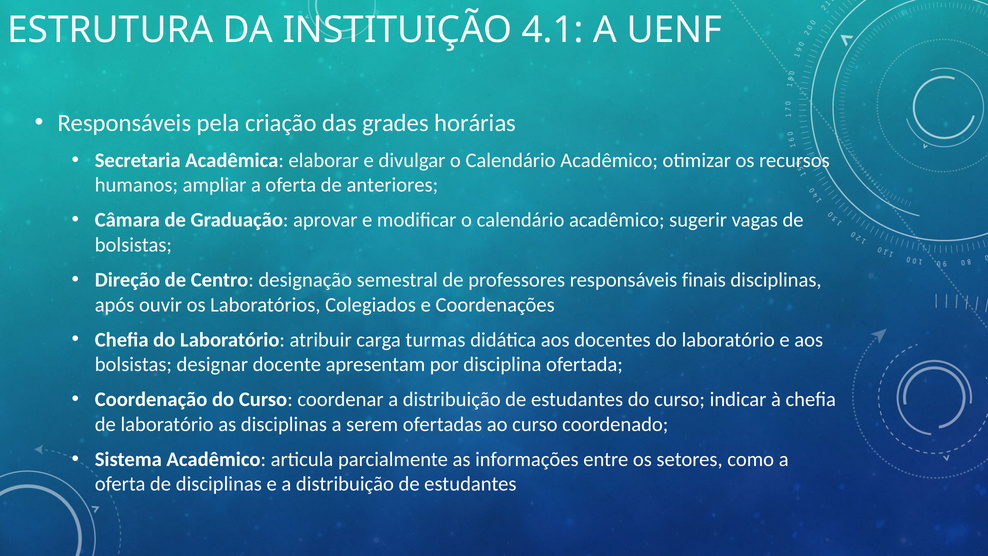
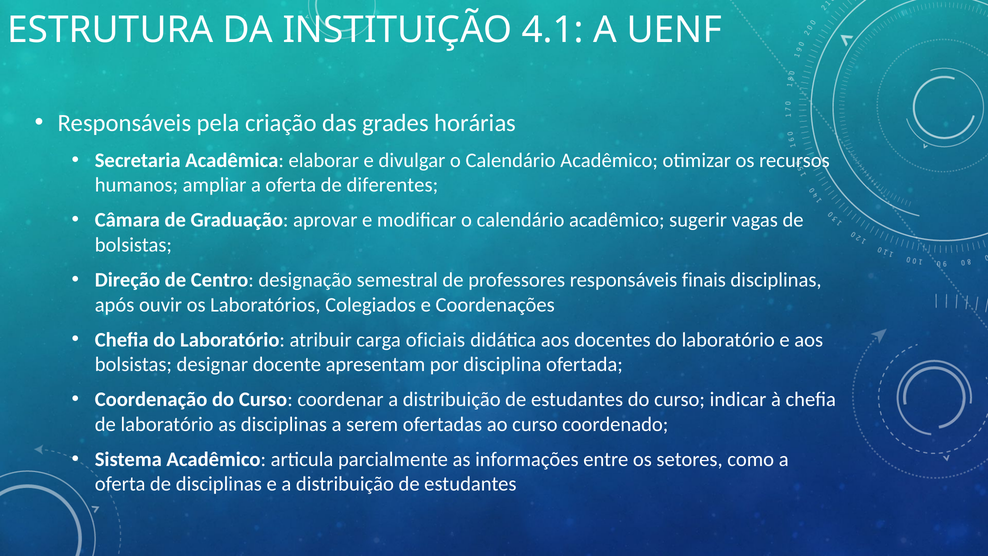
anteriores: anteriores -> diferentes
turmas: turmas -> oficiais
